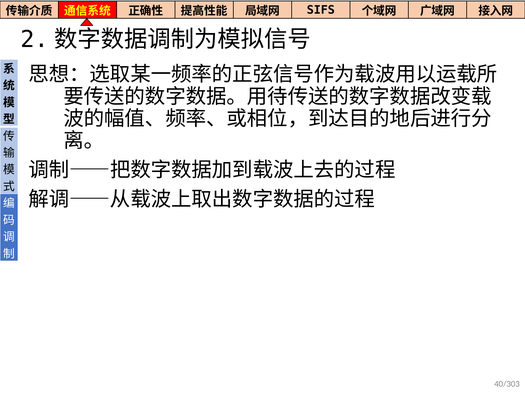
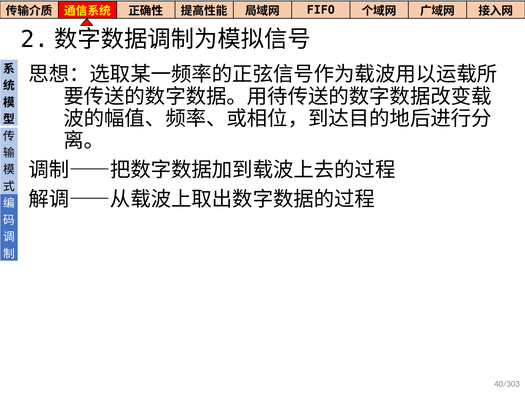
SIFS: SIFS -> FIFO
